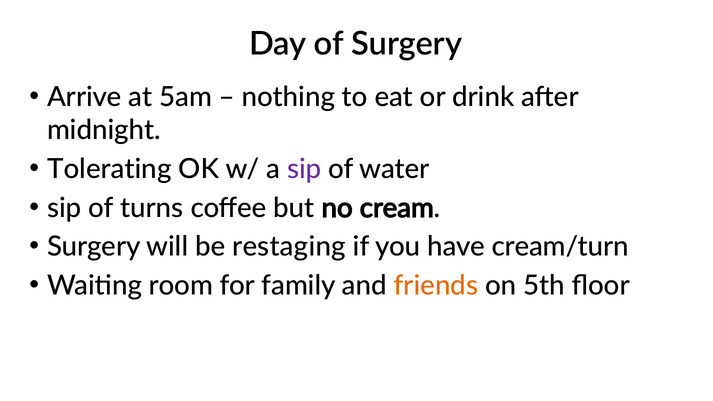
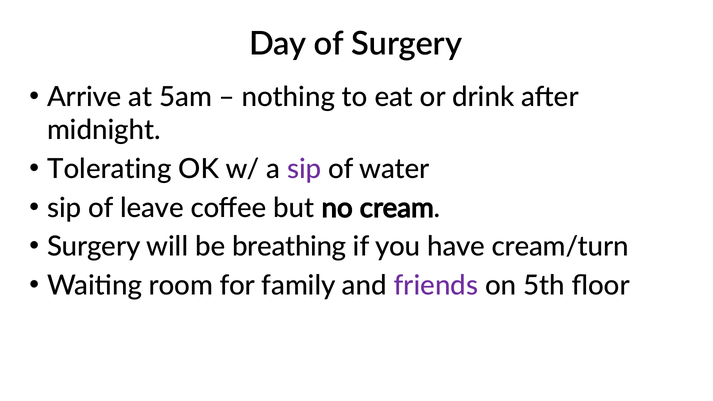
turns: turns -> leave
restaging: restaging -> breathing
friends colour: orange -> purple
